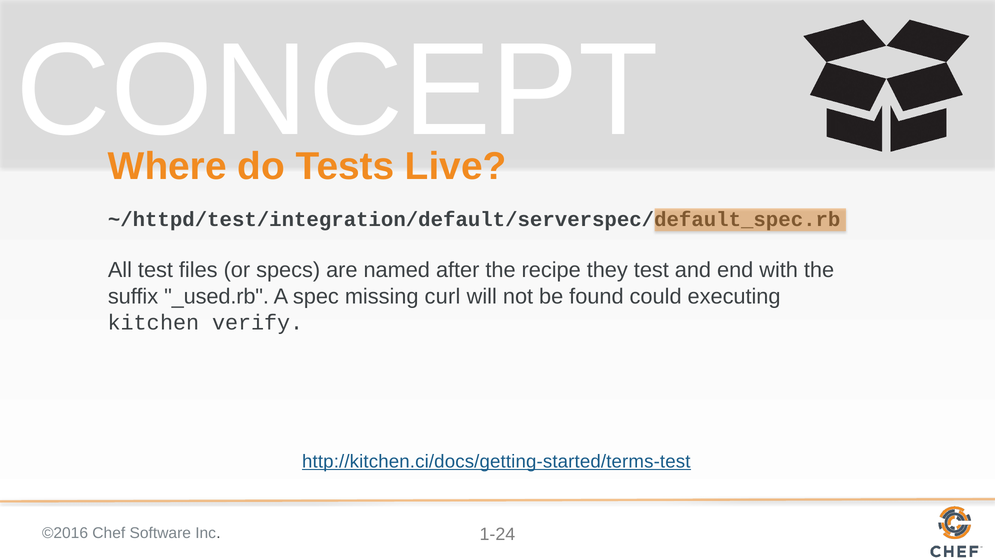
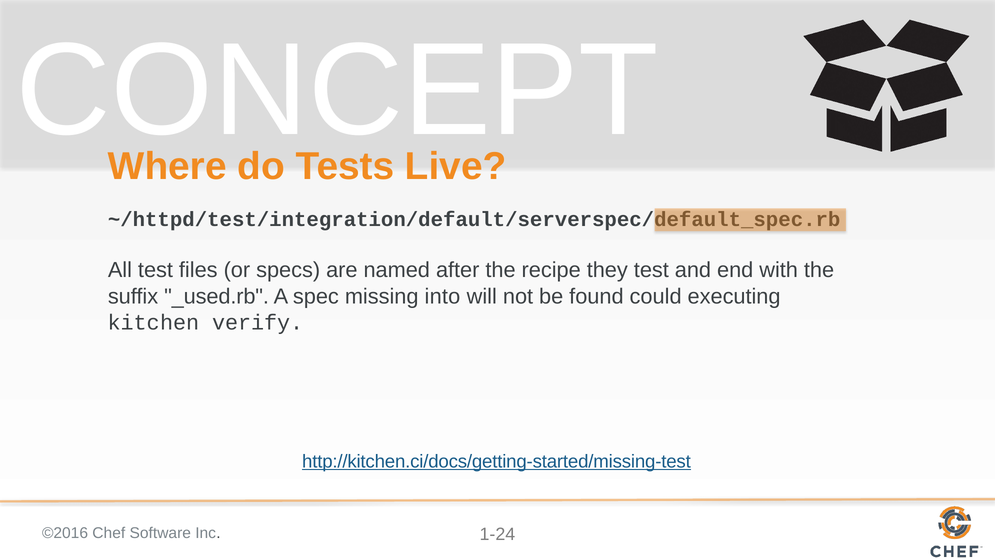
curl: curl -> into
http://kitchen.ci/docs/getting-started/terms-test: http://kitchen.ci/docs/getting-started/terms-test -> http://kitchen.ci/docs/getting-started/missing-test
